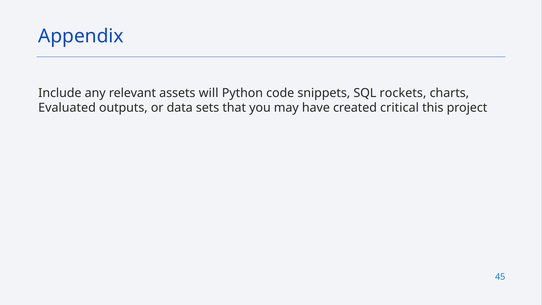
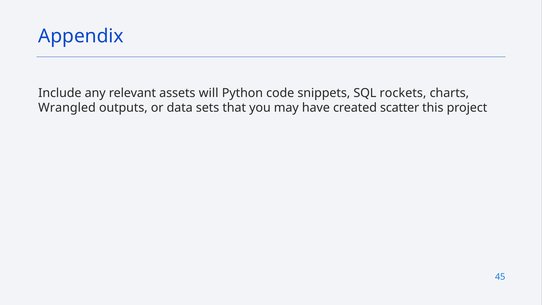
Evaluated: Evaluated -> Wrangled
critical: critical -> scatter
